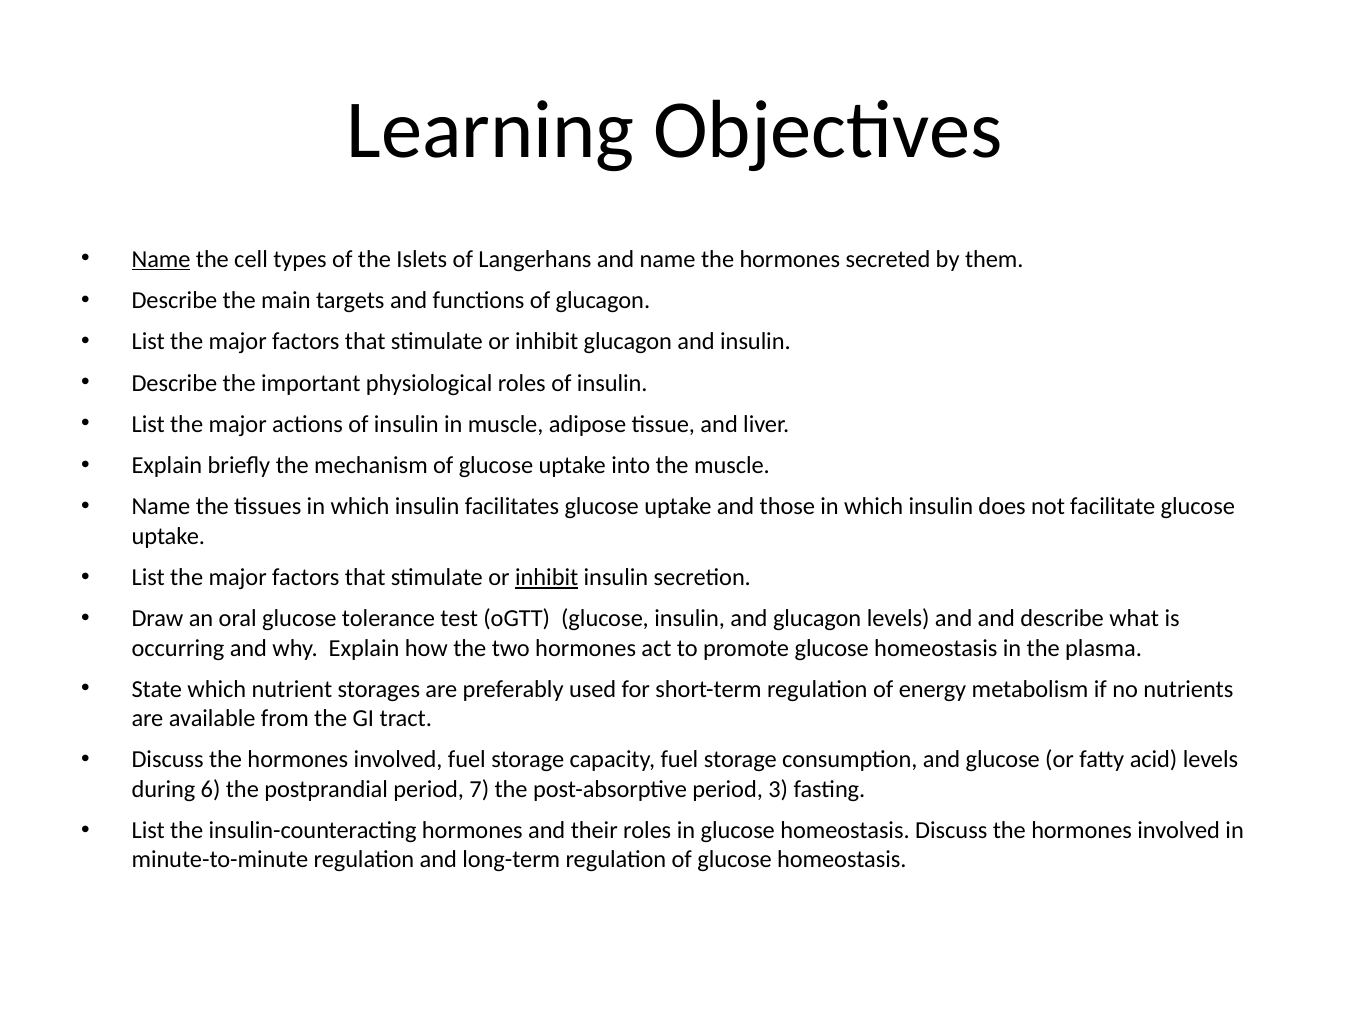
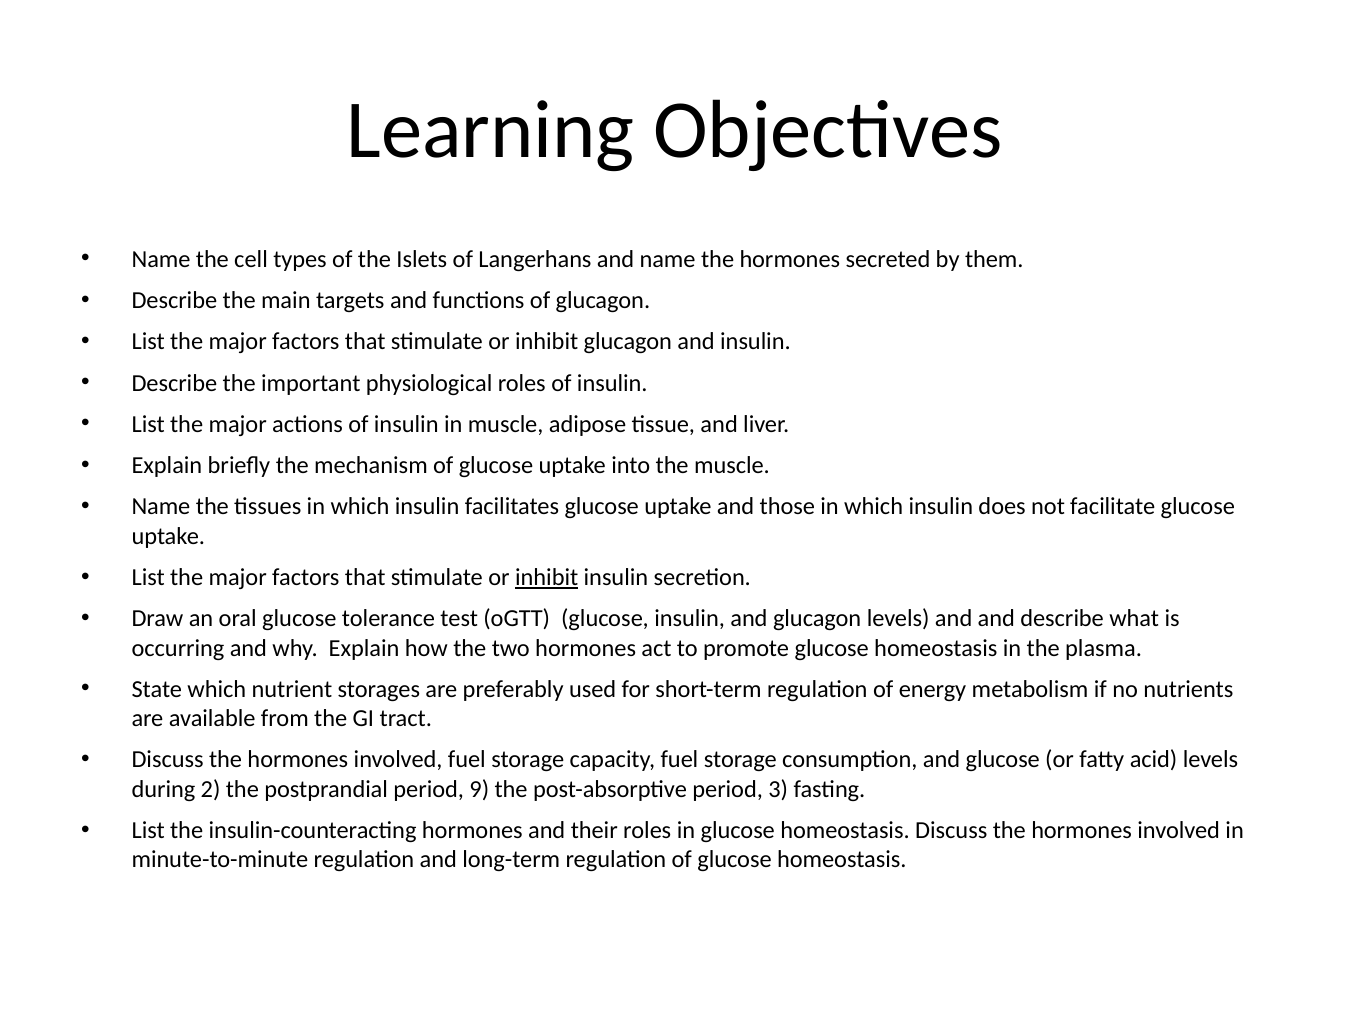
Name at (161, 259) underline: present -> none
6: 6 -> 2
7: 7 -> 9
